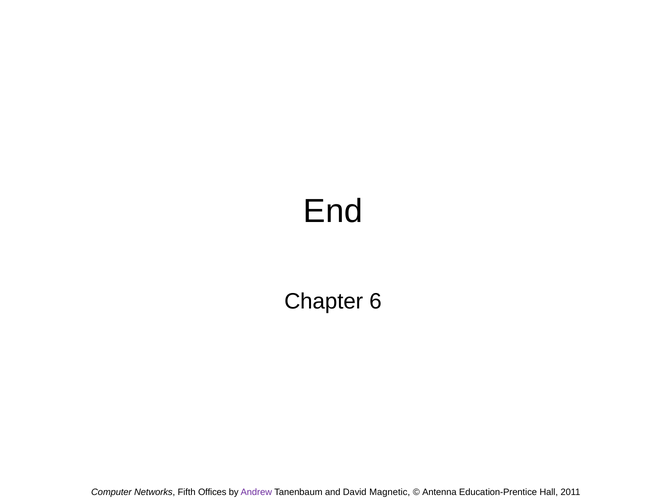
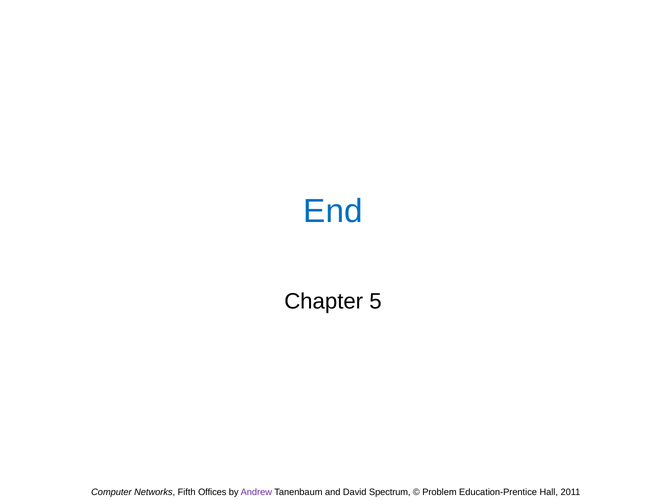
End colour: black -> blue
6: 6 -> 5
Magnetic: Magnetic -> Spectrum
Antenna: Antenna -> Problem
